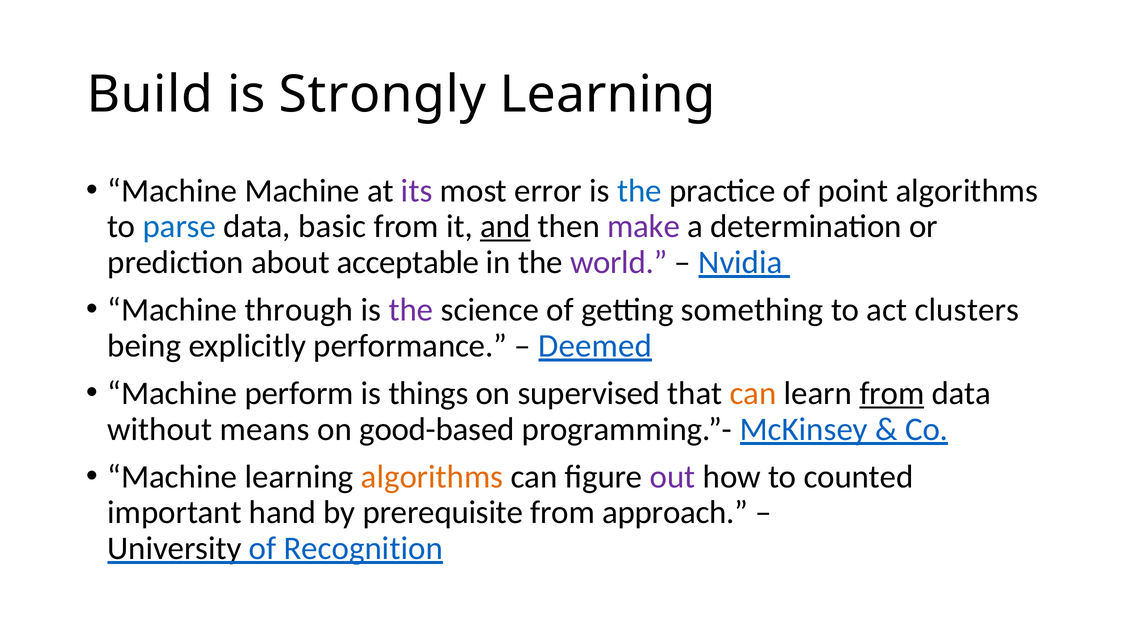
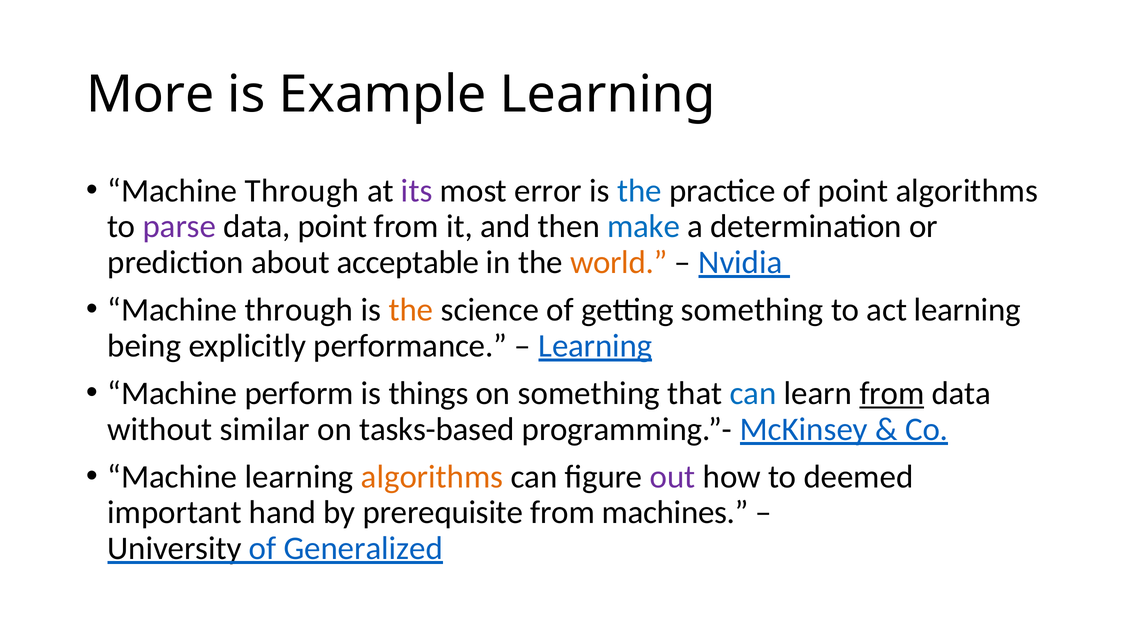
Build: Build -> More
Strongly: Strongly -> Example
Machine at (302, 191): Machine -> Through
parse colour: blue -> purple
data basic: basic -> point
and underline: present -> none
make colour: purple -> blue
world colour: purple -> orange
the at (411, 310) colour: purple -> orange
act clusters: clusters -> learning
Deemed at (595, 346): Deemed -> Learning
on supervised: supervised -> something
can at (753, 394) colour: orange -> blue
means: means -> similar
good-based: good-based -> tasks-based
counted: counted -> deemed
approach: approach -> machines
Recognition: Recognition -> Generalized
